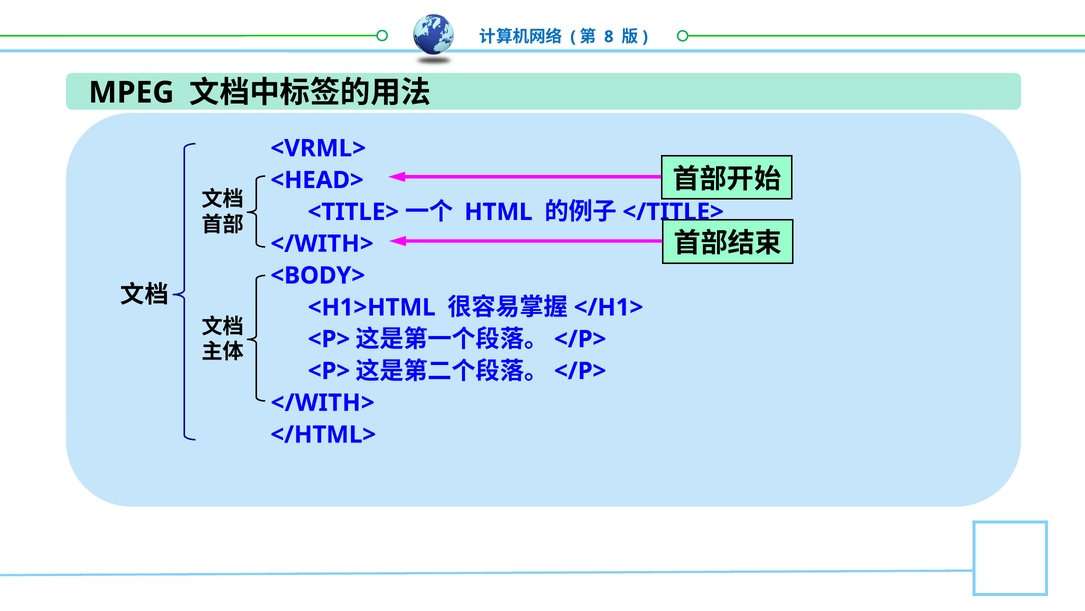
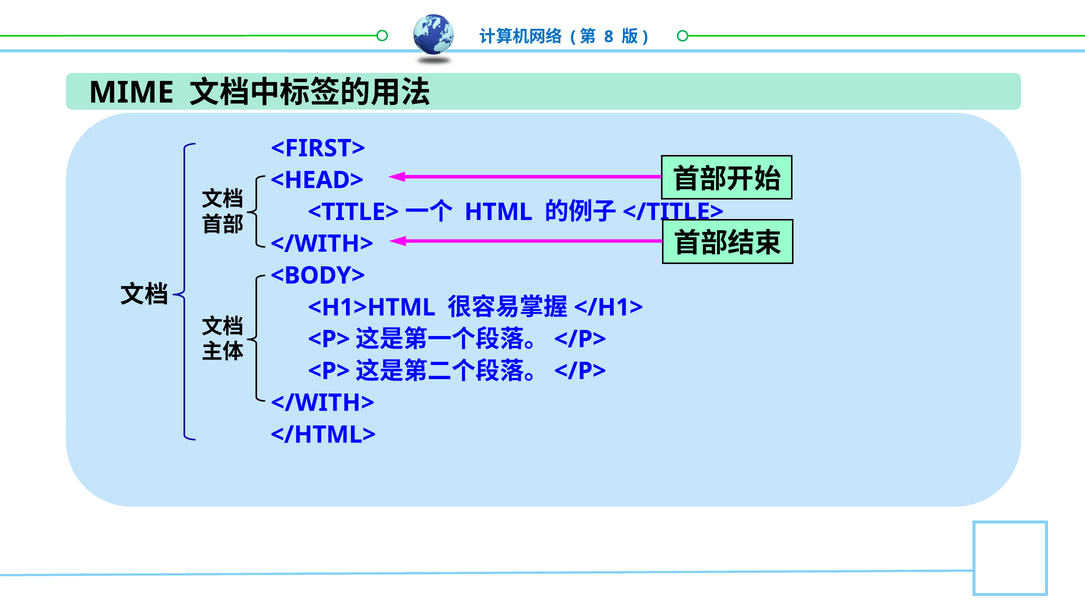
MPEG: MPEG -> MIME
<VRML>: <VRML> -> <FIRST>
